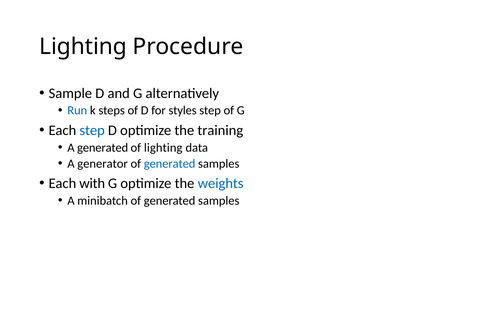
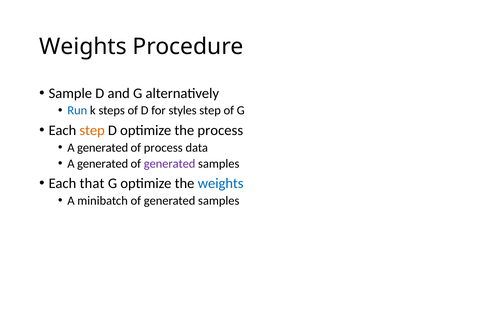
Lighting at (83, 47): Lighting -> Weights
step at (92, 130) colour: blue -> orange
the training: training -> process
of lighting: lighting -> process
generator at (103, 164): generator -> generated
generated at (170, 164) colour: blue -> purple
with: with -> that
